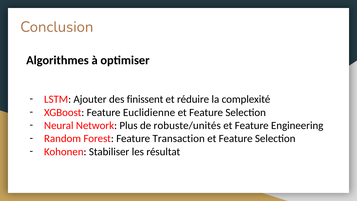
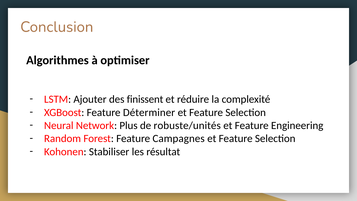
Euclidienne: Euclidienne -> Déterminer
Transaction: Transaction -> Campagnes
